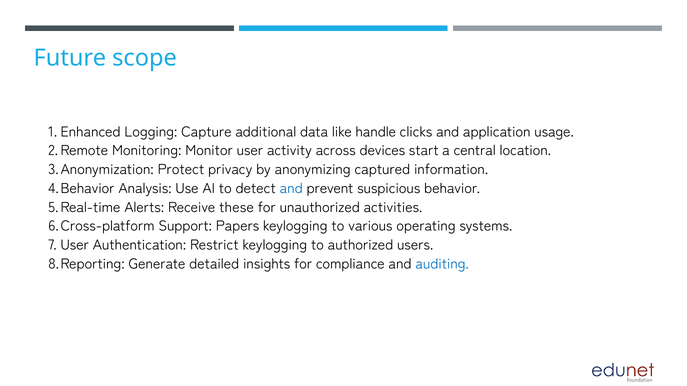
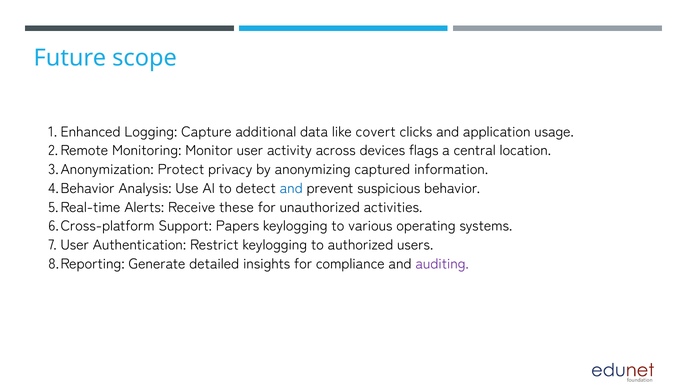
handle: handle -> covert
start: start -> flags
auditing colour: blue -> purple
